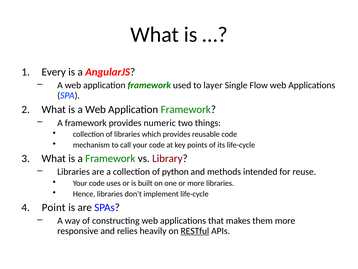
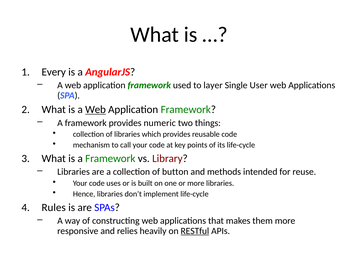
Flow: Flow -> User
Web at (95, 109) underline: none -> present
python: python -> button
Point: Point -> Rules
